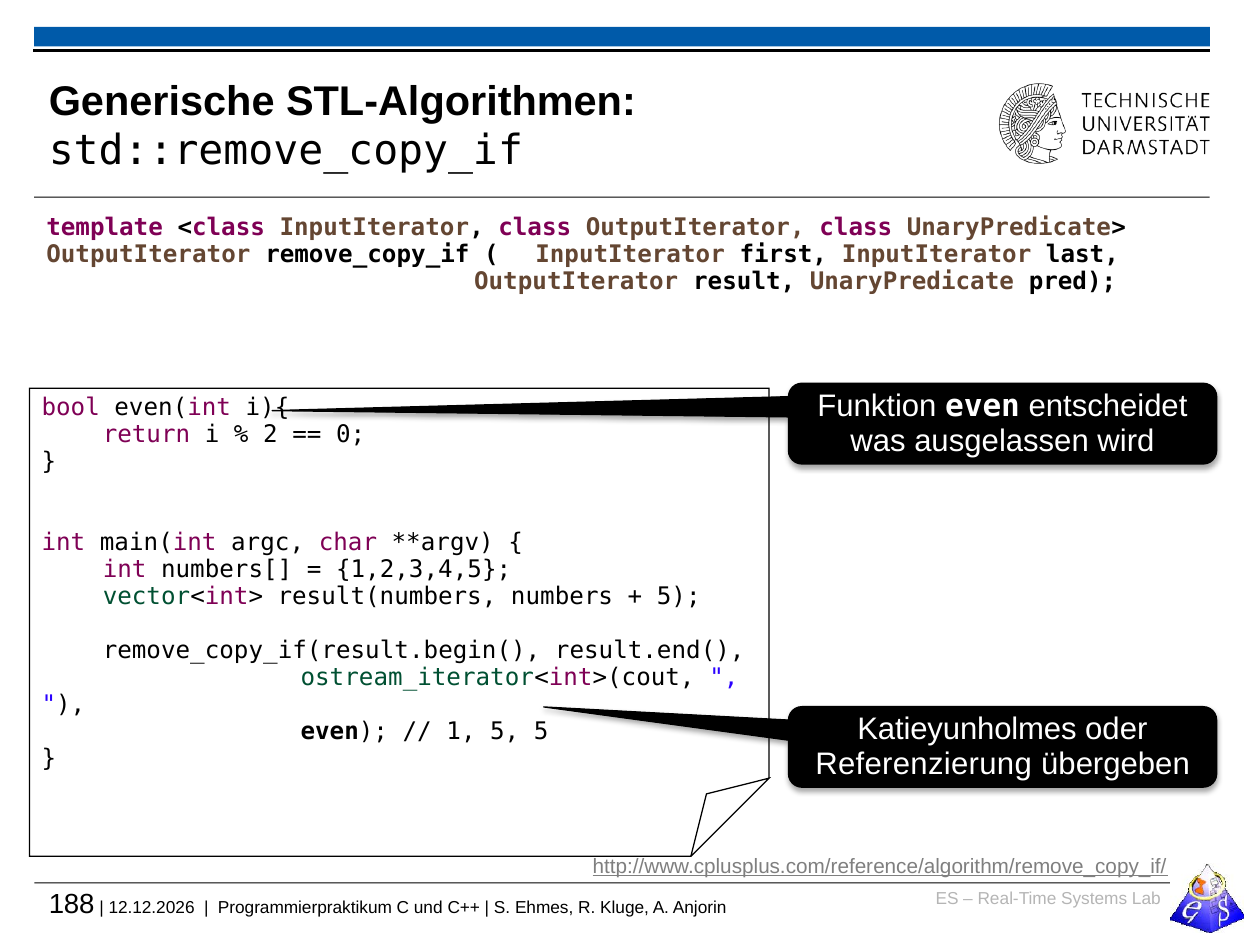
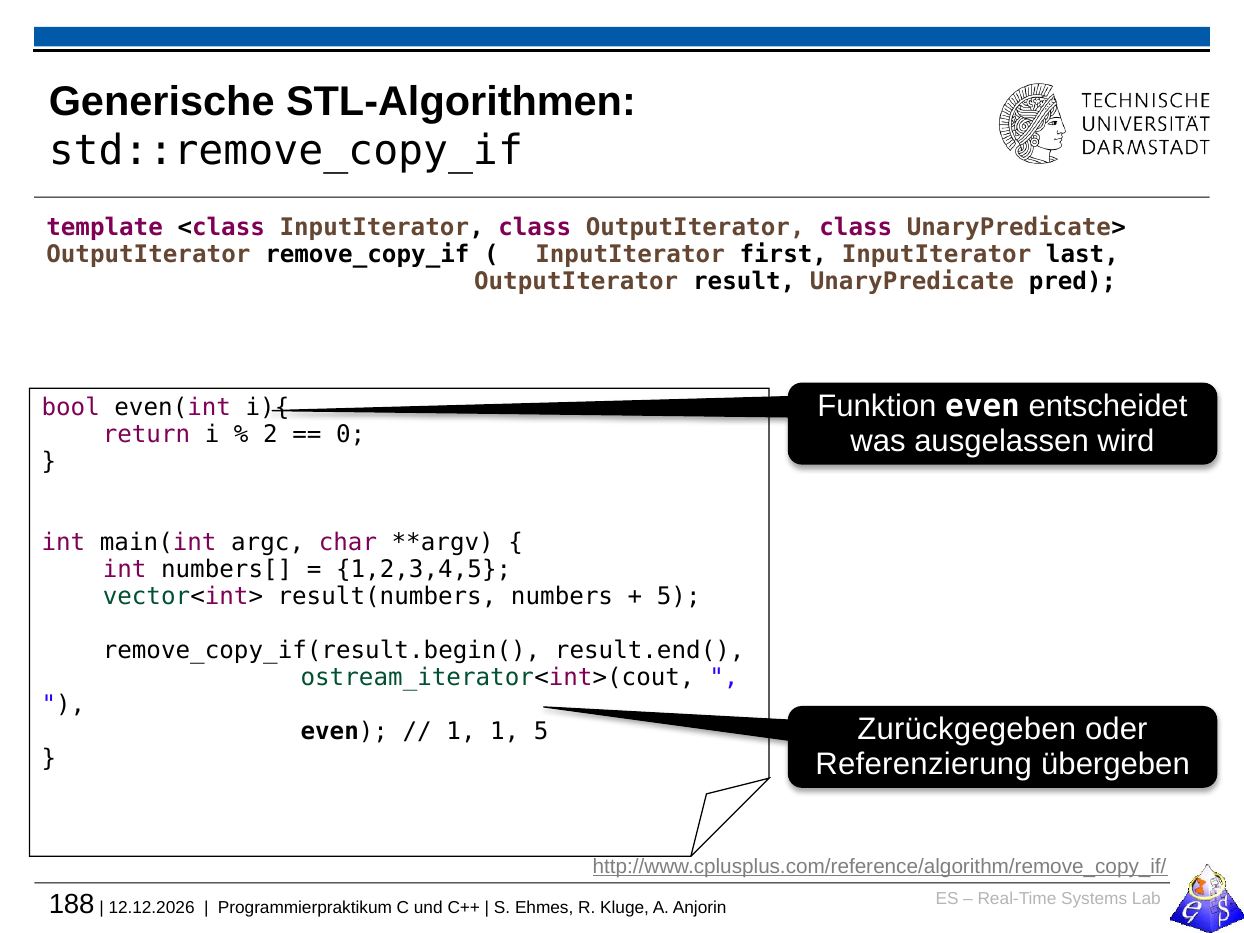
Katieyunholmes: Katieyunholmes -> Zurückgegeben
1 5: 5 -> 1
